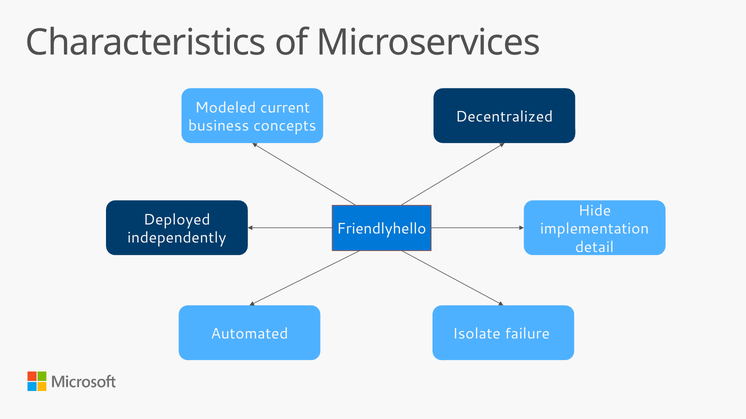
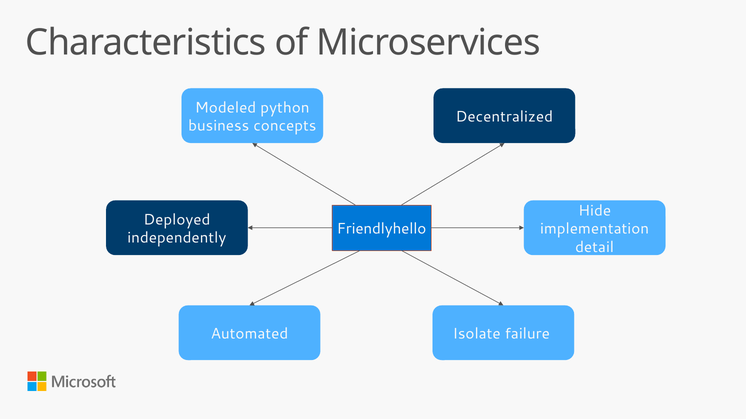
current: current -> python
